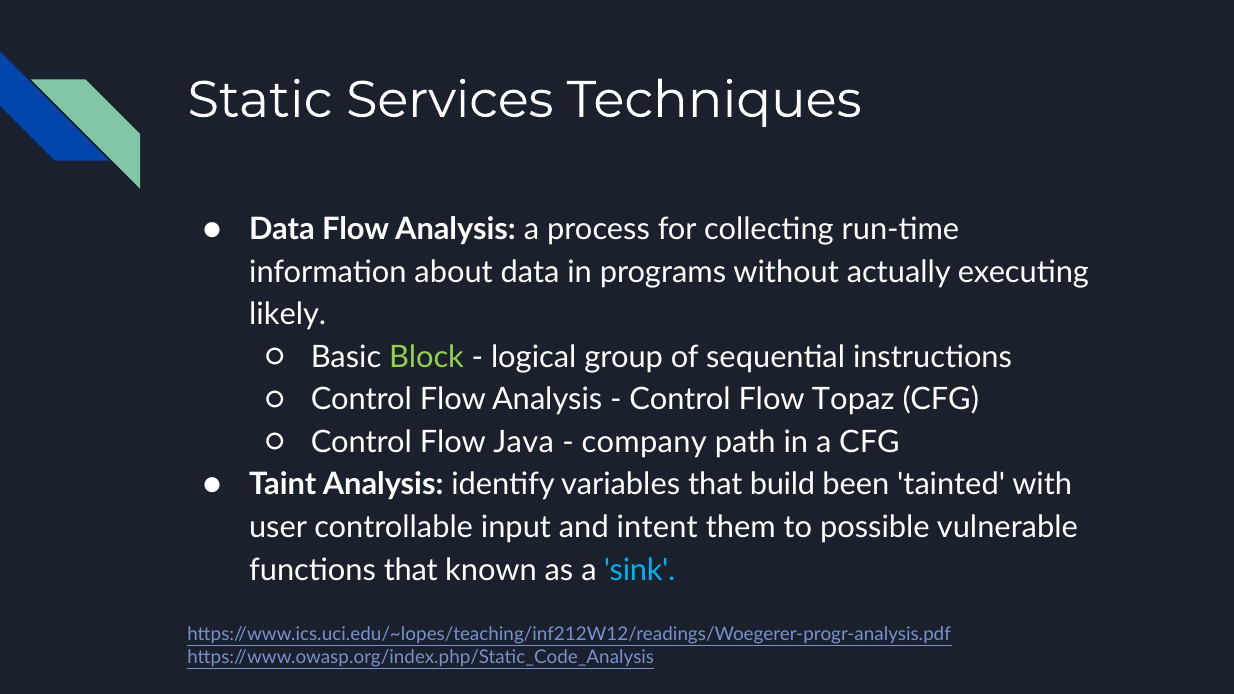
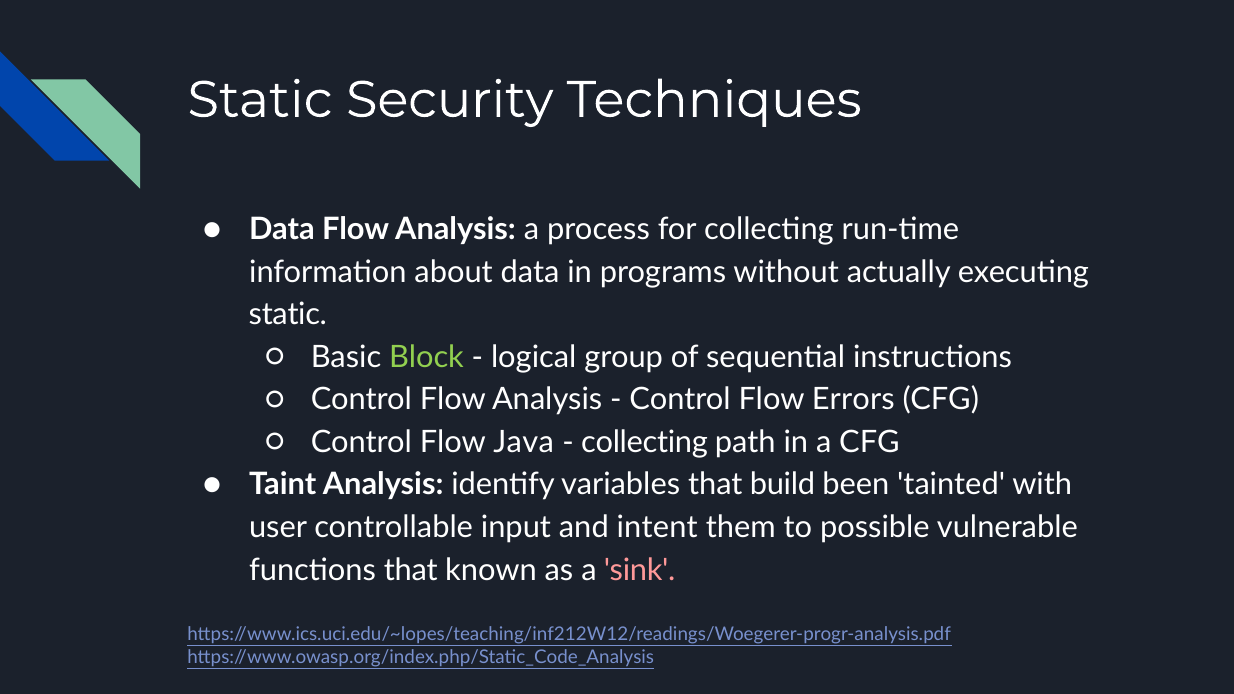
Services: Services -> Security
likely at (288, 315): likely -> static
Topaz: Topaz -> Errors
company at (644, 442): company -> collecting
sink colour: light blue -> pink
